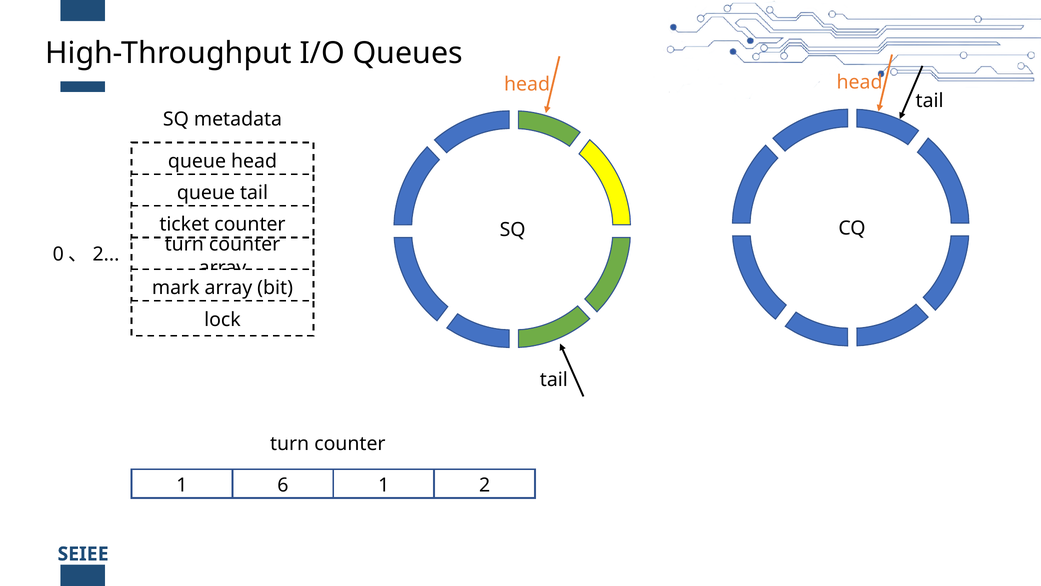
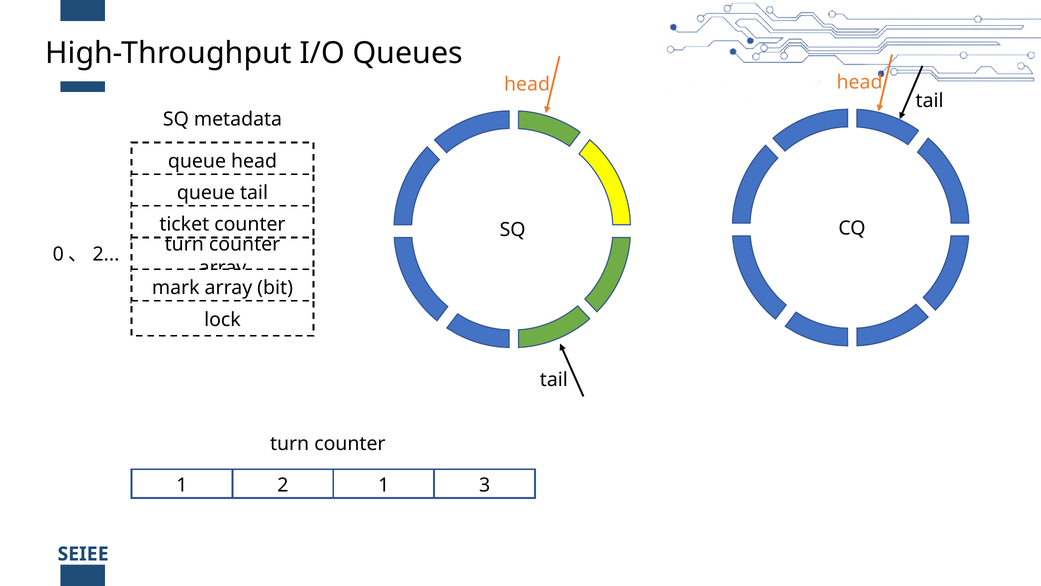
6: 6 -> 2
2: 2 -> 3
